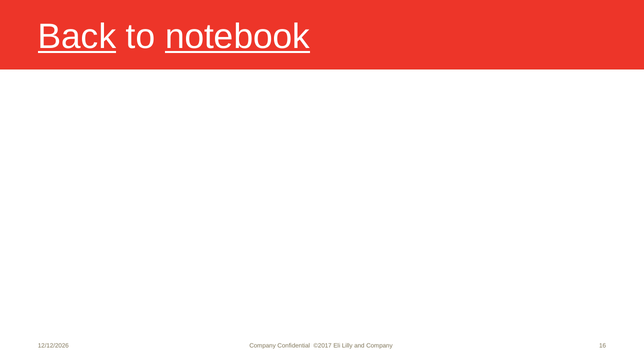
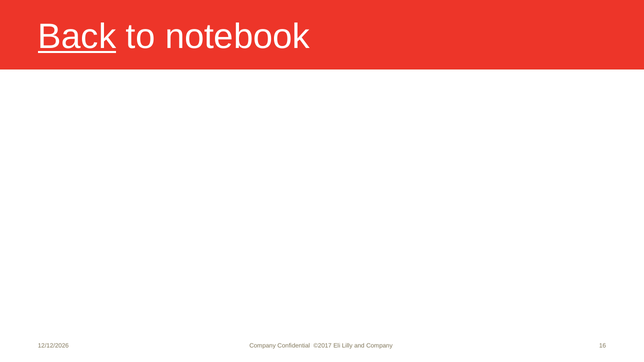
notebook underline: present -> none
